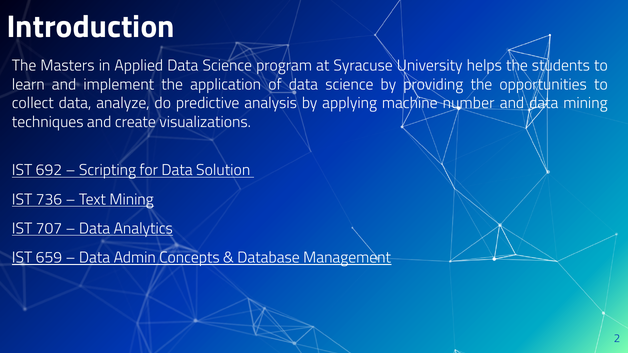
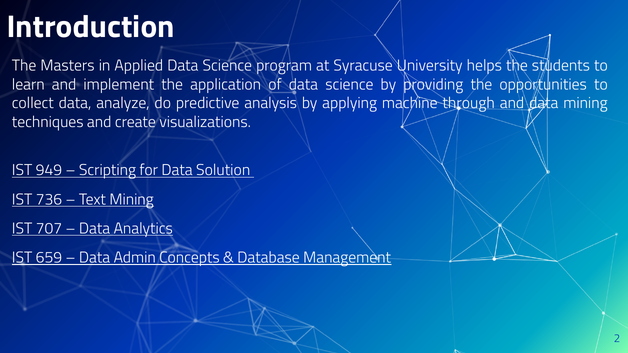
number: number -> through
692: 692 -> 949
